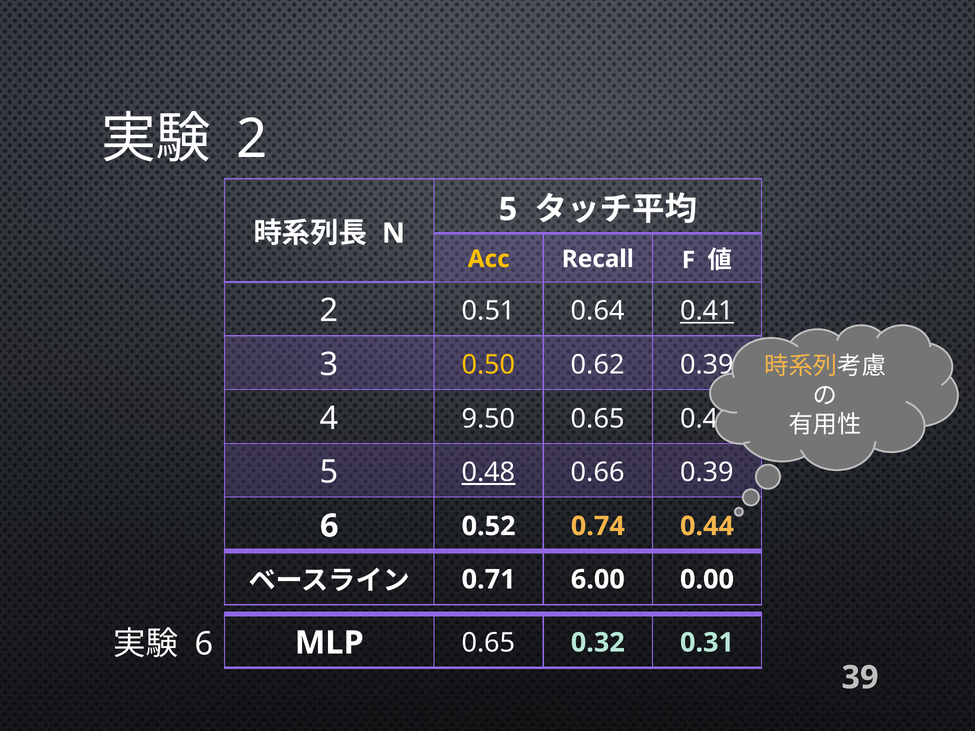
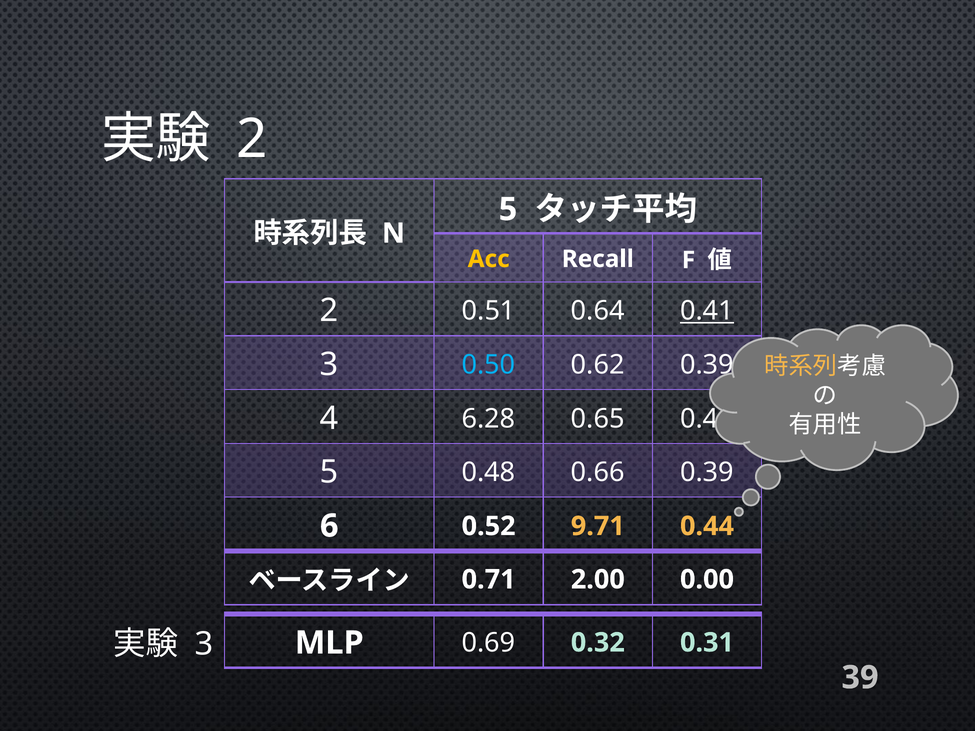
0.50 colour: yellow -> light blue
9.50: 9.50 -> 6.28
0.48 underline: present -> none
0.74: 0.74 -> 9.71
6.00: 6.00 -> 2.00
6 at (204, 644): 6 -> 3
MLP 0.65: 0.65 -> 0.69
